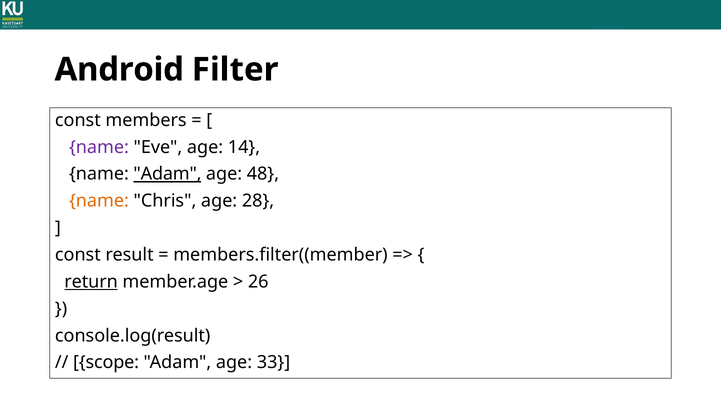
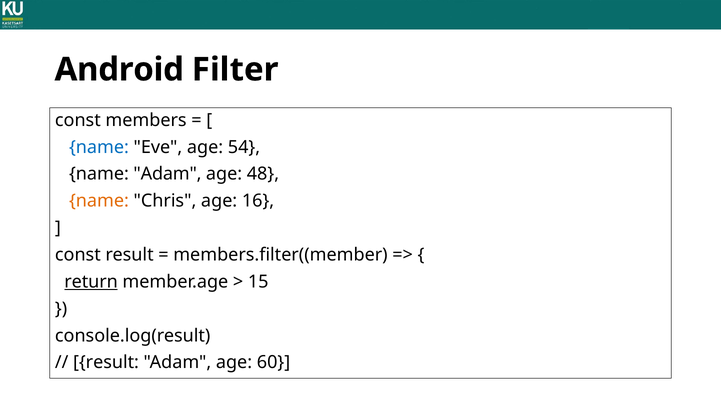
name at (99, 147) colour: purple -> blue
14: 14 -> 54
Adam at (168, 174) underline: present -> none
28: 28 -> 16
26: 26 -> 15
scope at (106, 363): scope -> result
33: 33 -> 60
